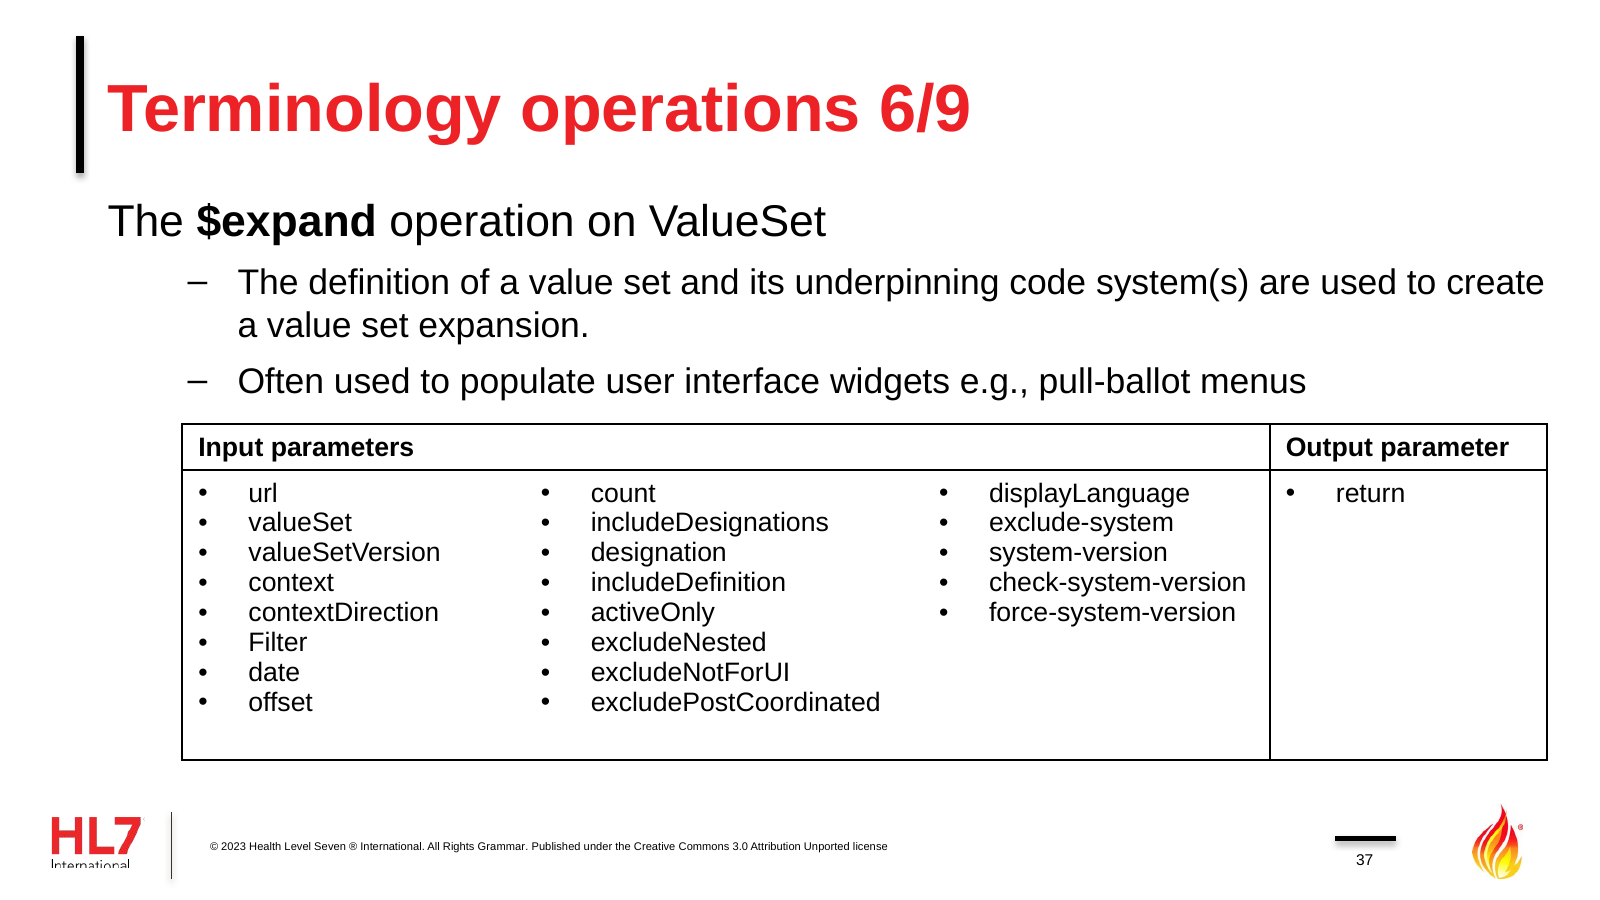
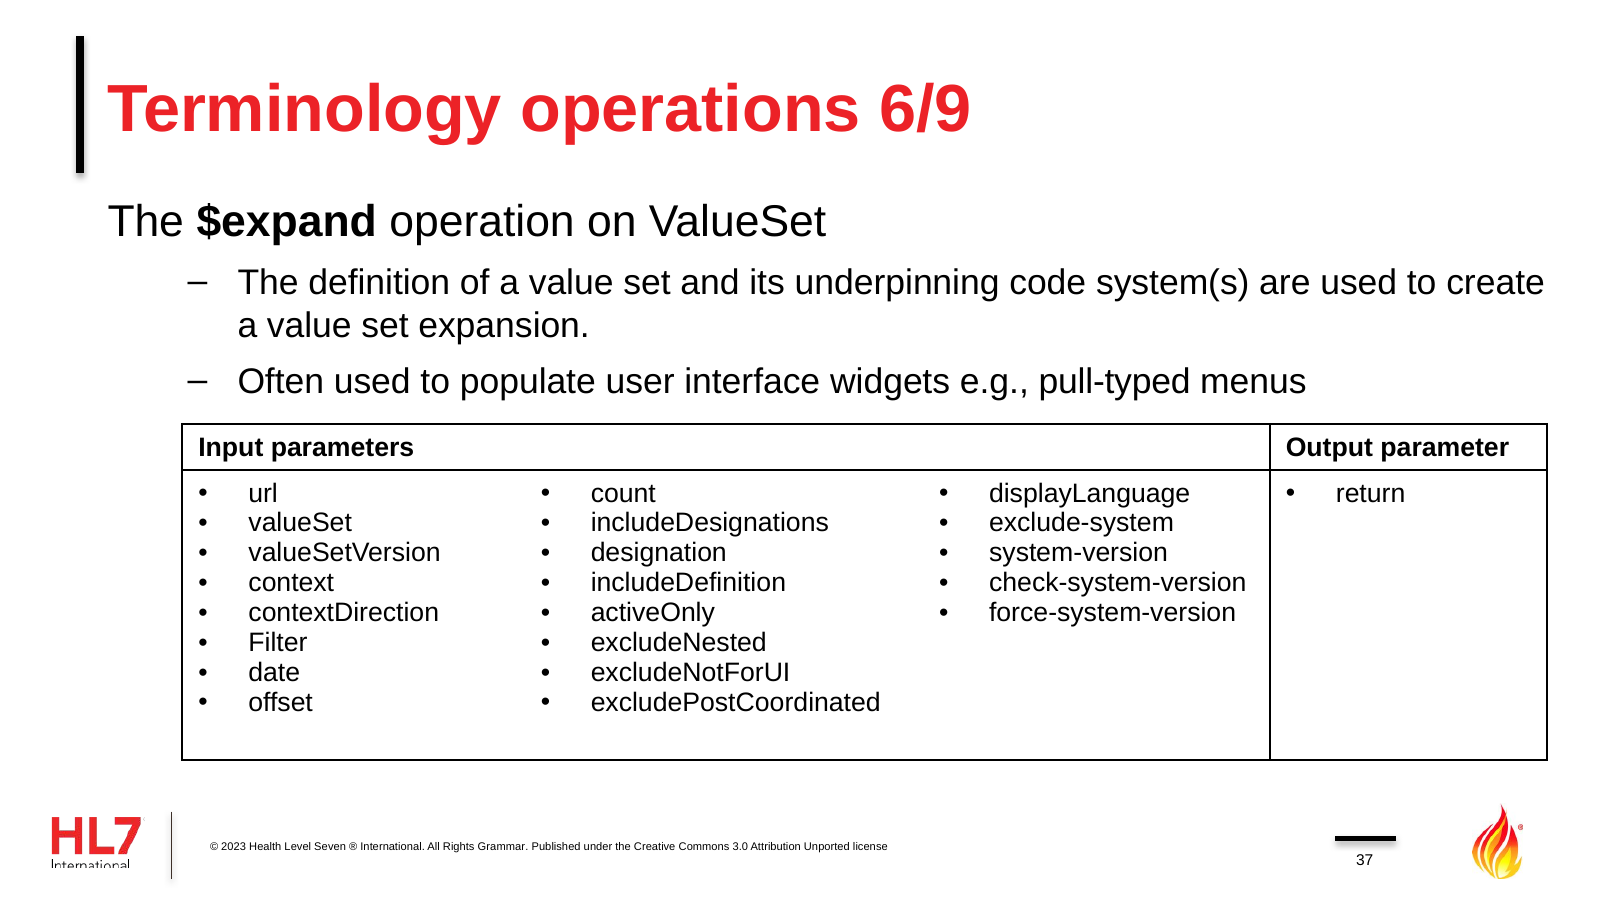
pull-ballot: pull-ballot -> pull-typed
